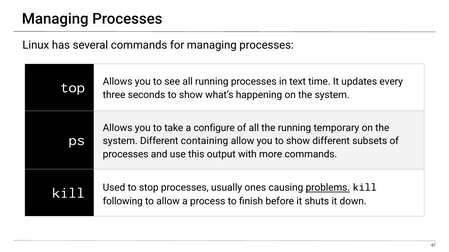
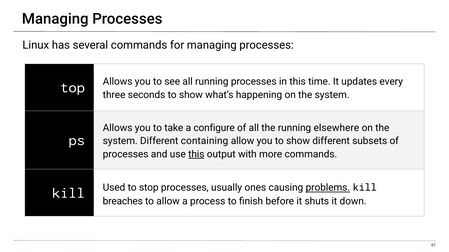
in text: text -> this
temporary: temporary -> elsewhere
this at (196, 154) underline: none -> present
following: following -> breaches
